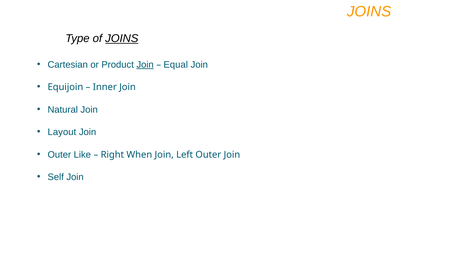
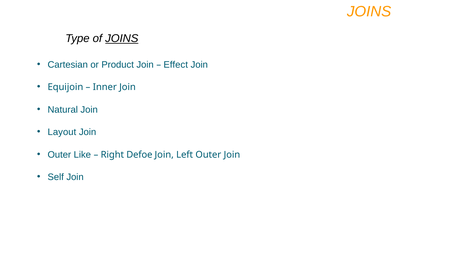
Join at (145, 65) underline: present -> none
Equal: Equal -> Effect
When: When -> Defoe
